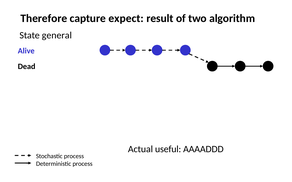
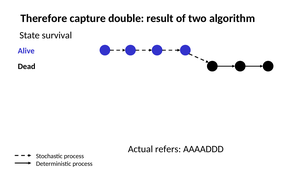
expect: expect -> double
general: general -> survival
useful: useful -> refers
